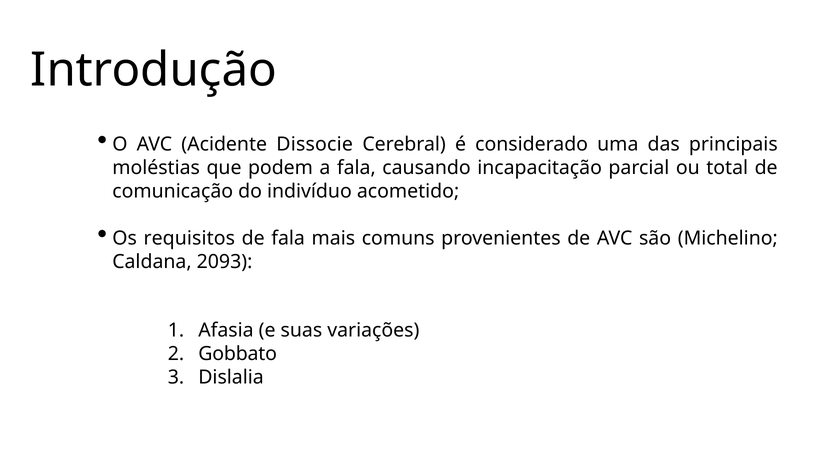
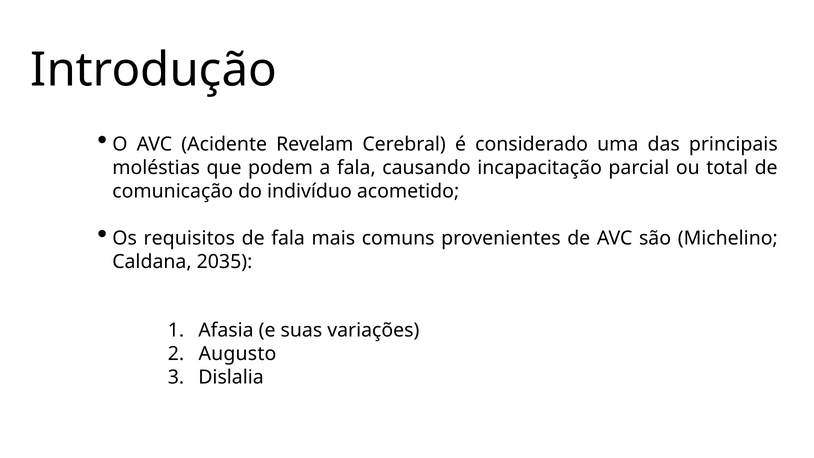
Dissocie: Dissocie -> Revelam
2093: 2093 -> 2035
Gobbato: Gobbato -> Augusto
